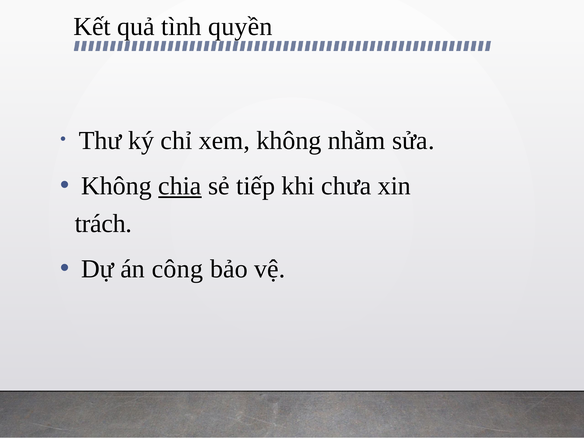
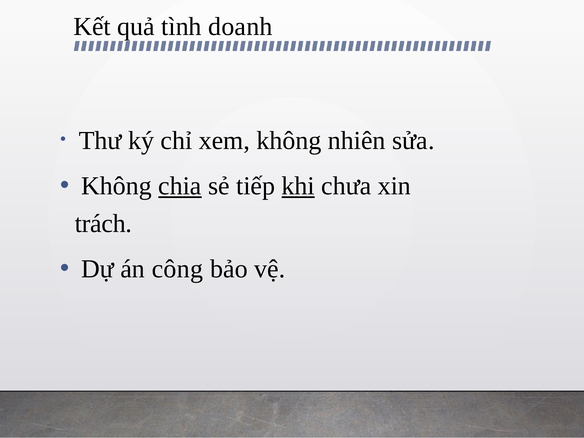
quyền: quyền -> doanh
nhằm: nhằm -> nhiên
khi underline: none -> present
